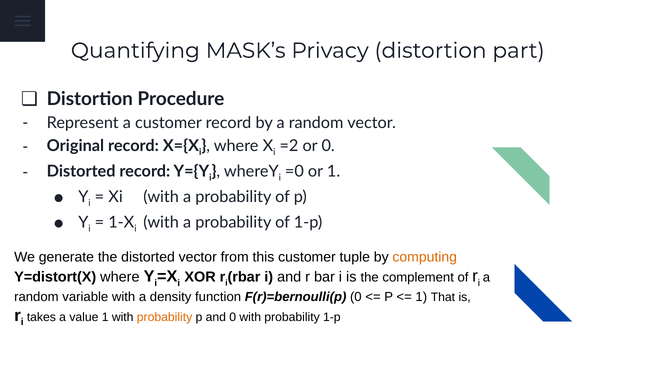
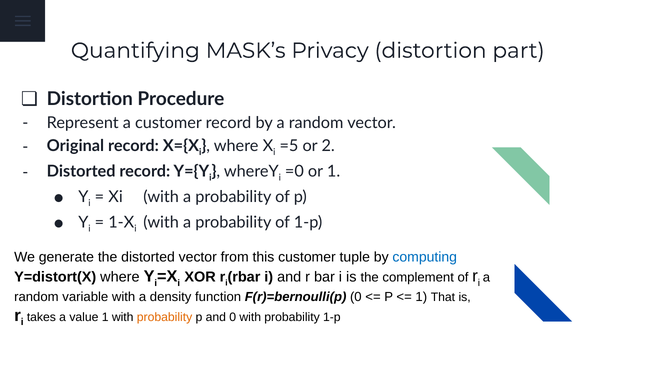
=2: =2 -> =5
or 0: 0 -> 2
computing colour: orange -> blue
